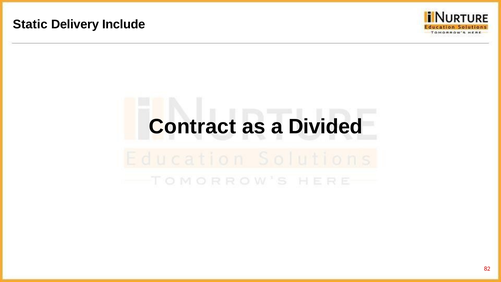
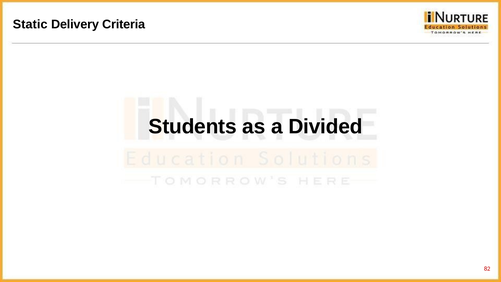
Include: Include -> Criteria
Contract: Contract -> Students
